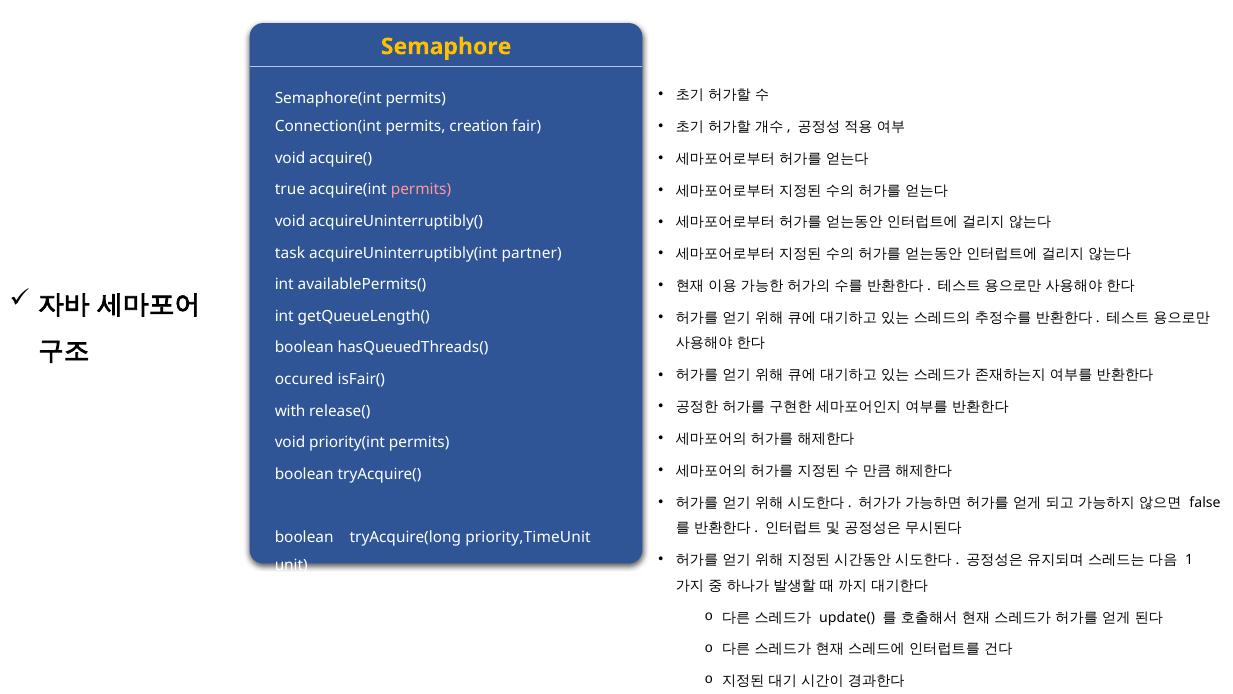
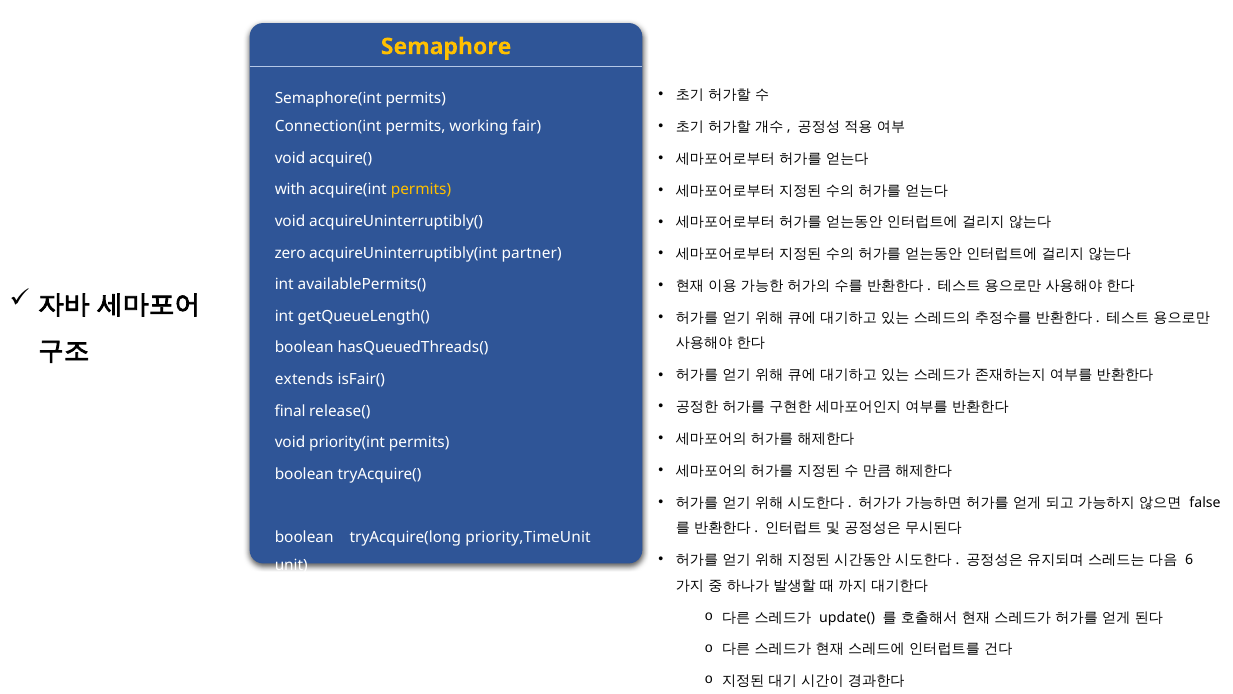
creation: creation -> working
true: true -> with
permits at (421, 190) colour: pink -> yellow
task: task -> zero
occured: occured -> extends
with: with -> final
1: 1 -> 6
